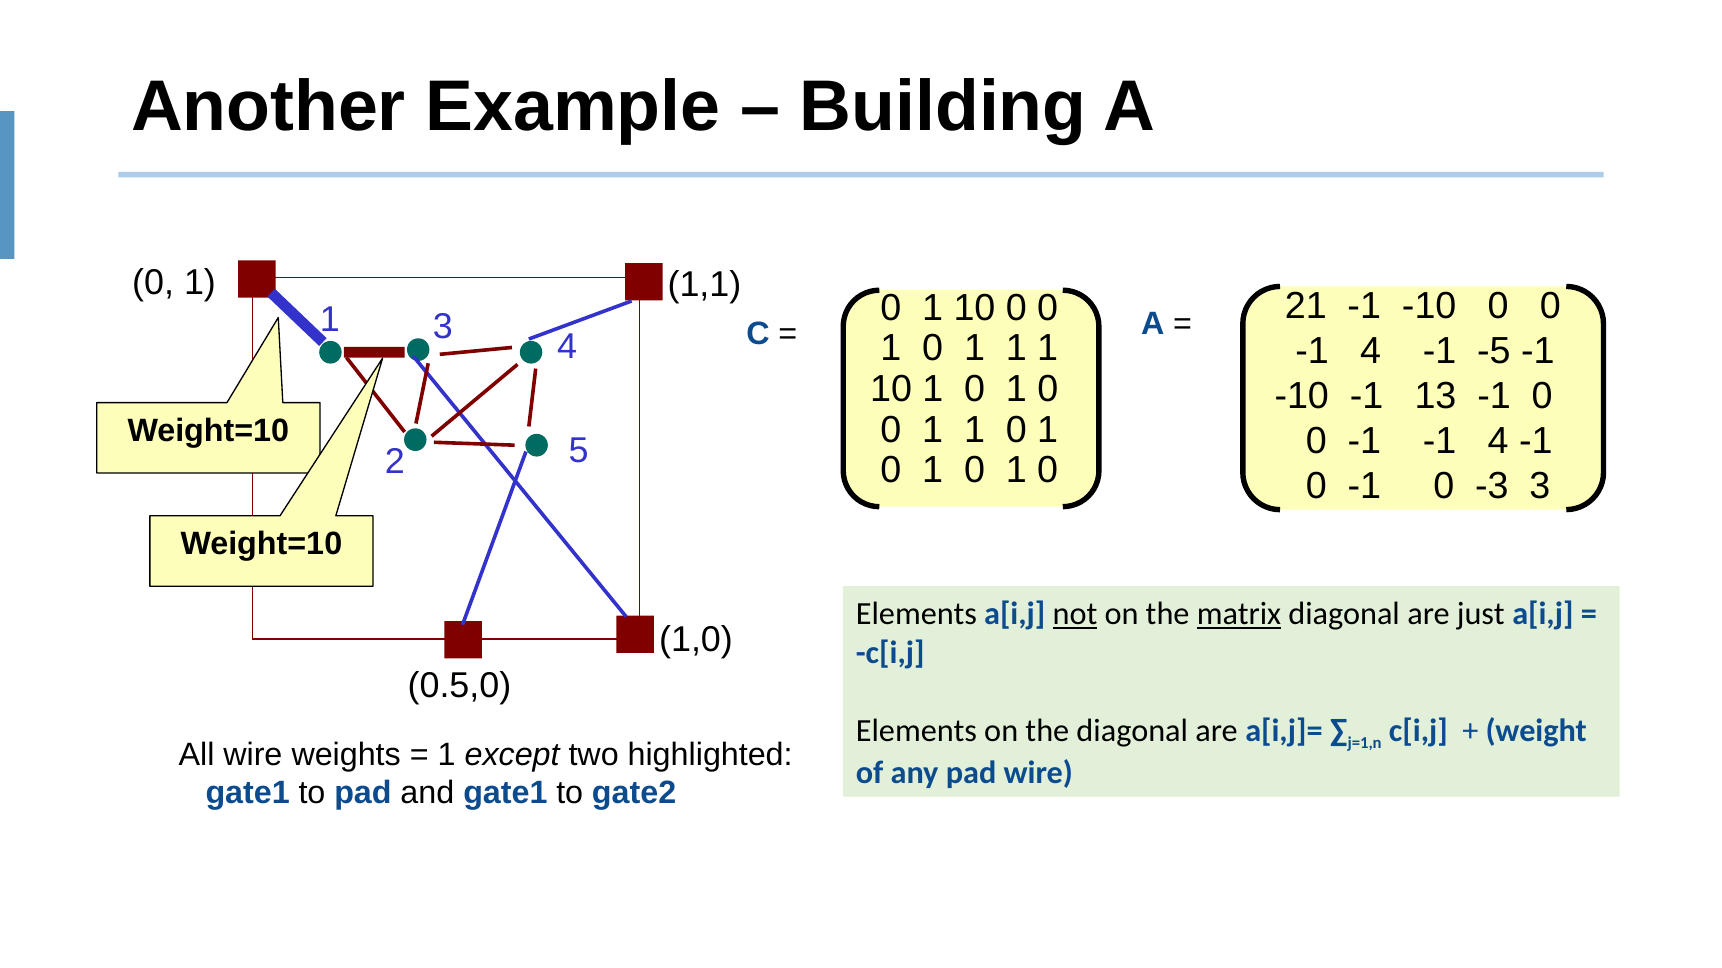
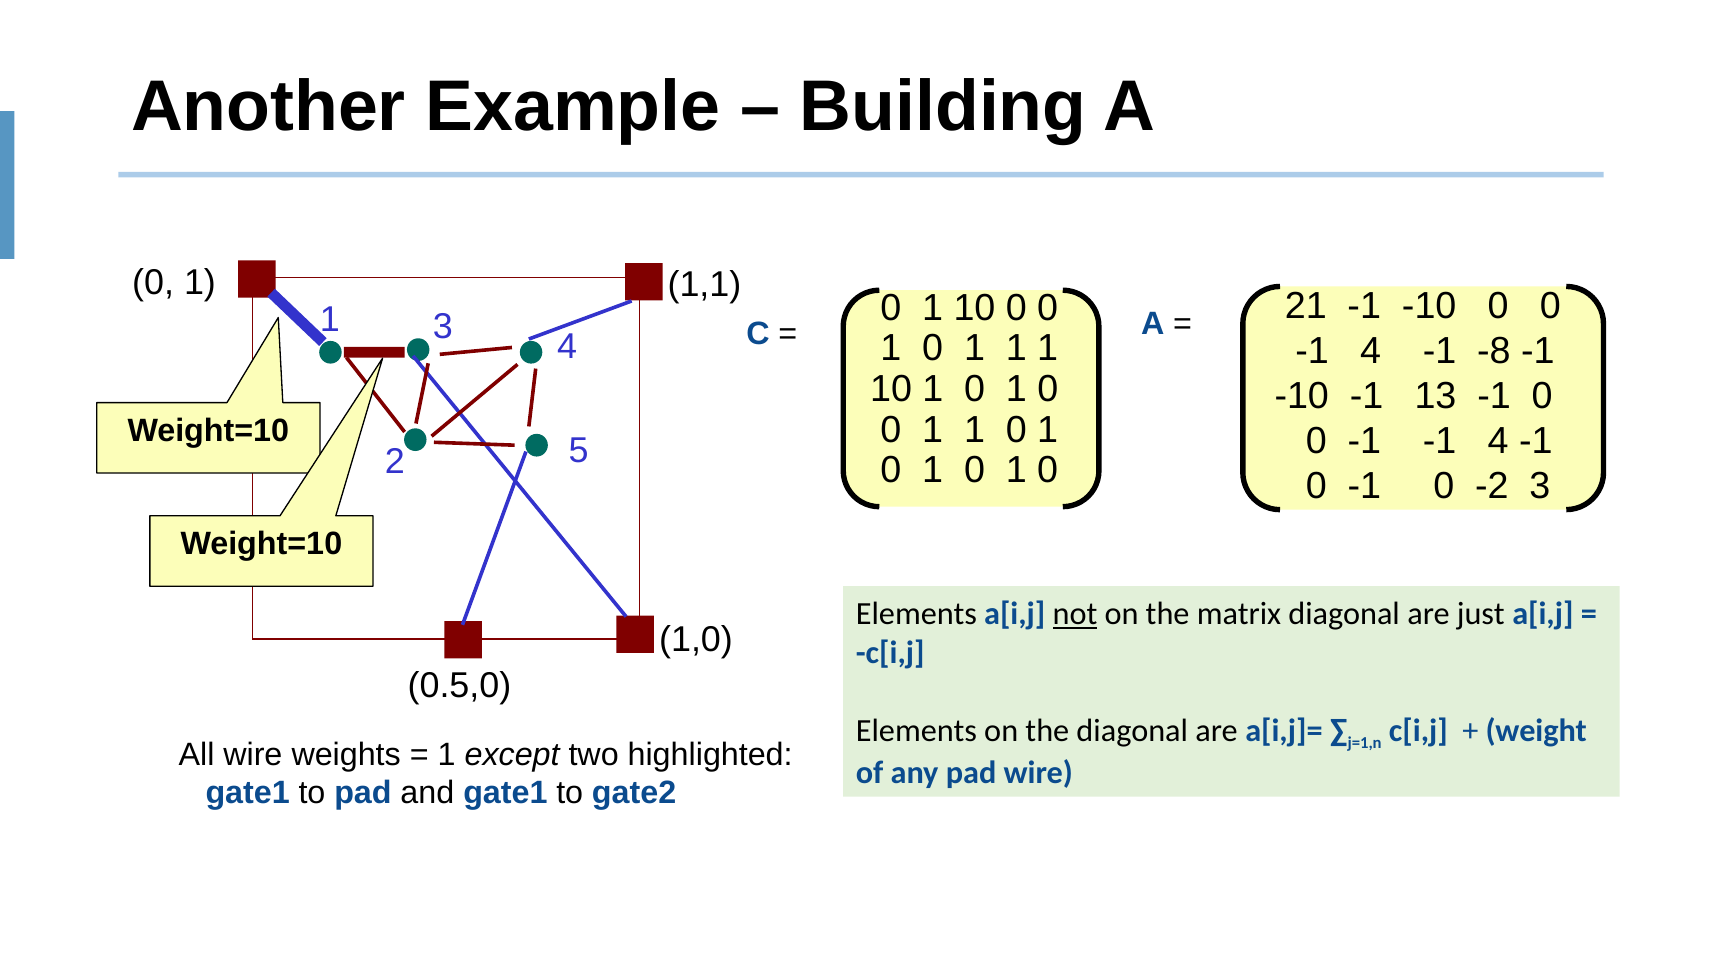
-5: -5 -> -8
-3: -3 -> -2
matrix underline: present -> none
